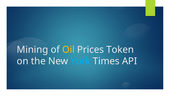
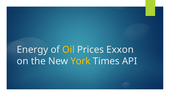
Mining: Mining -> Energy
Token: Token -> Exxon
York colour: light blue -> yellow
